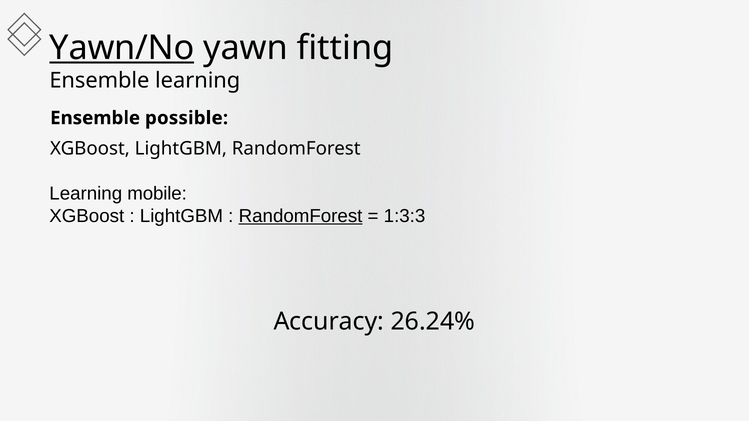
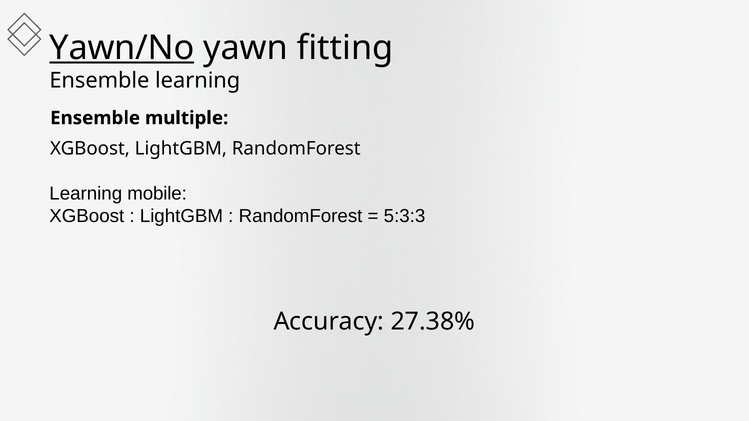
possible: possible -> multiple
RandomForest at (301, 216) underline: present -> none
1:3:3: 1:3:3 -> 5:3:3
26.24%: 26.24% -> 27.38%
